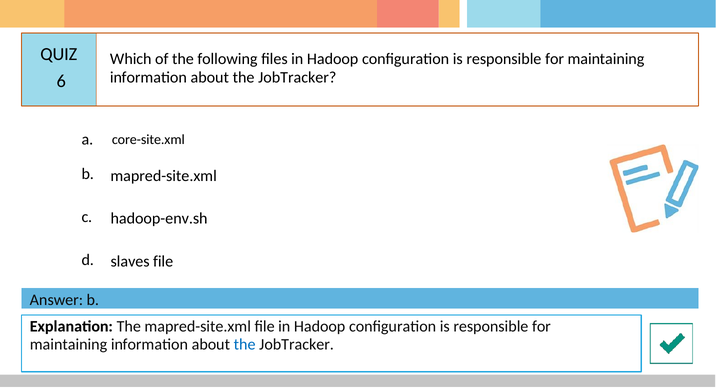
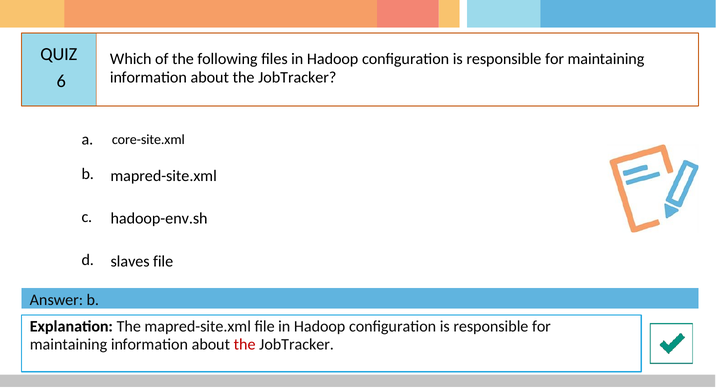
the at (245, 345) colour: blue -> red
